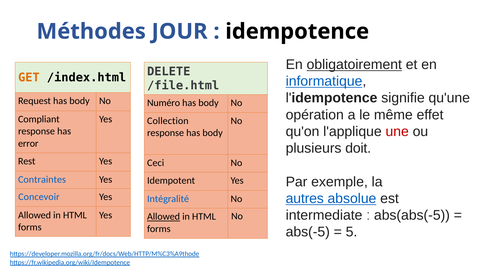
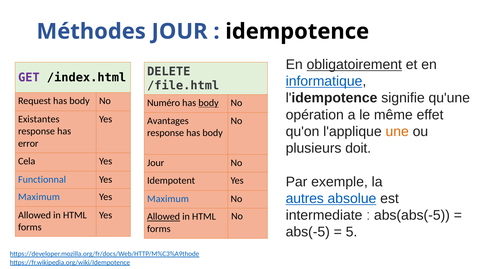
GET colour: orange -> purple
body at (209, 103) underline: none -> present
Compliant: Compliant -> Existantes
Collection: Collection -> Avantages
une colour: red -> orange
Rest: Rest -> Cela
Ceci at (156, 163): Ceci -> Jour
Contraintes: Contraintes -> Functionnal
Concevoir at (39, 197): Concevoir -> Maximum
Intégralité at (168, 199): Intégralité -> Maximum
